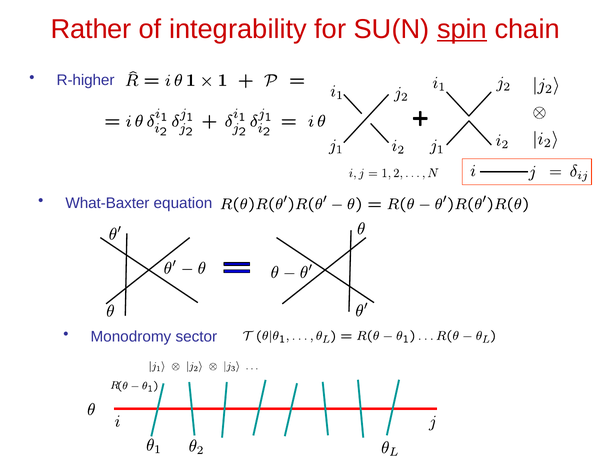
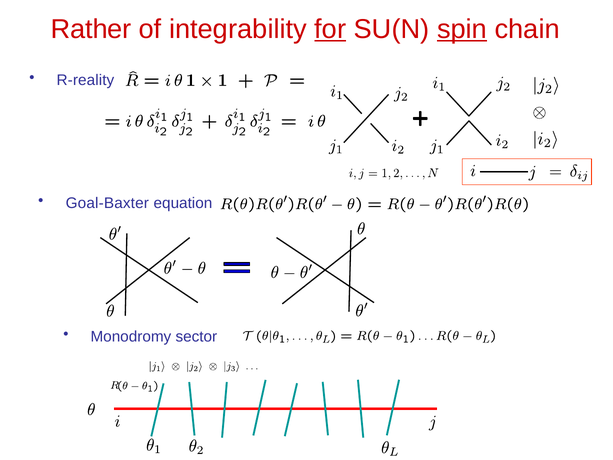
for underline: none -> present
R-higher: R-higher -> R-reality
What-Baxter: What-Baxter -> Goal-Baxter
